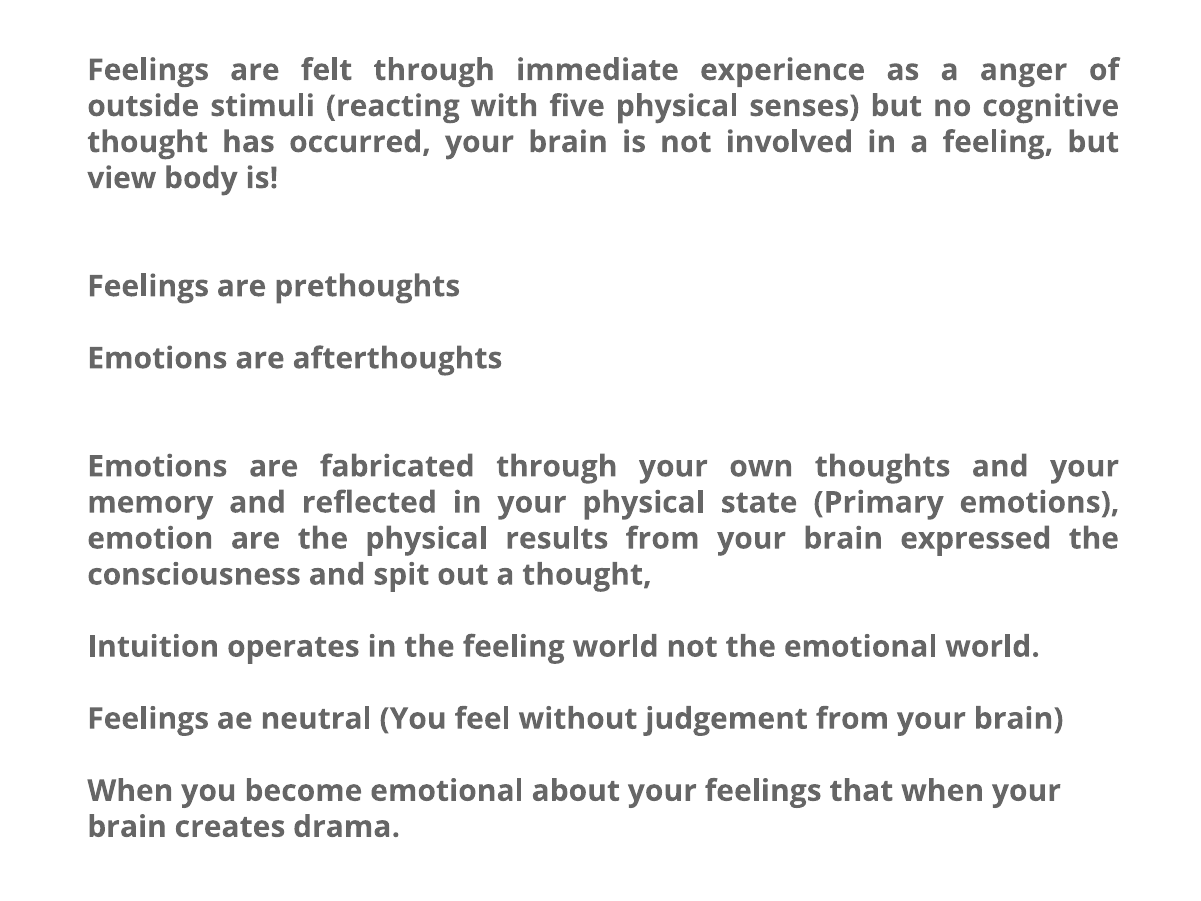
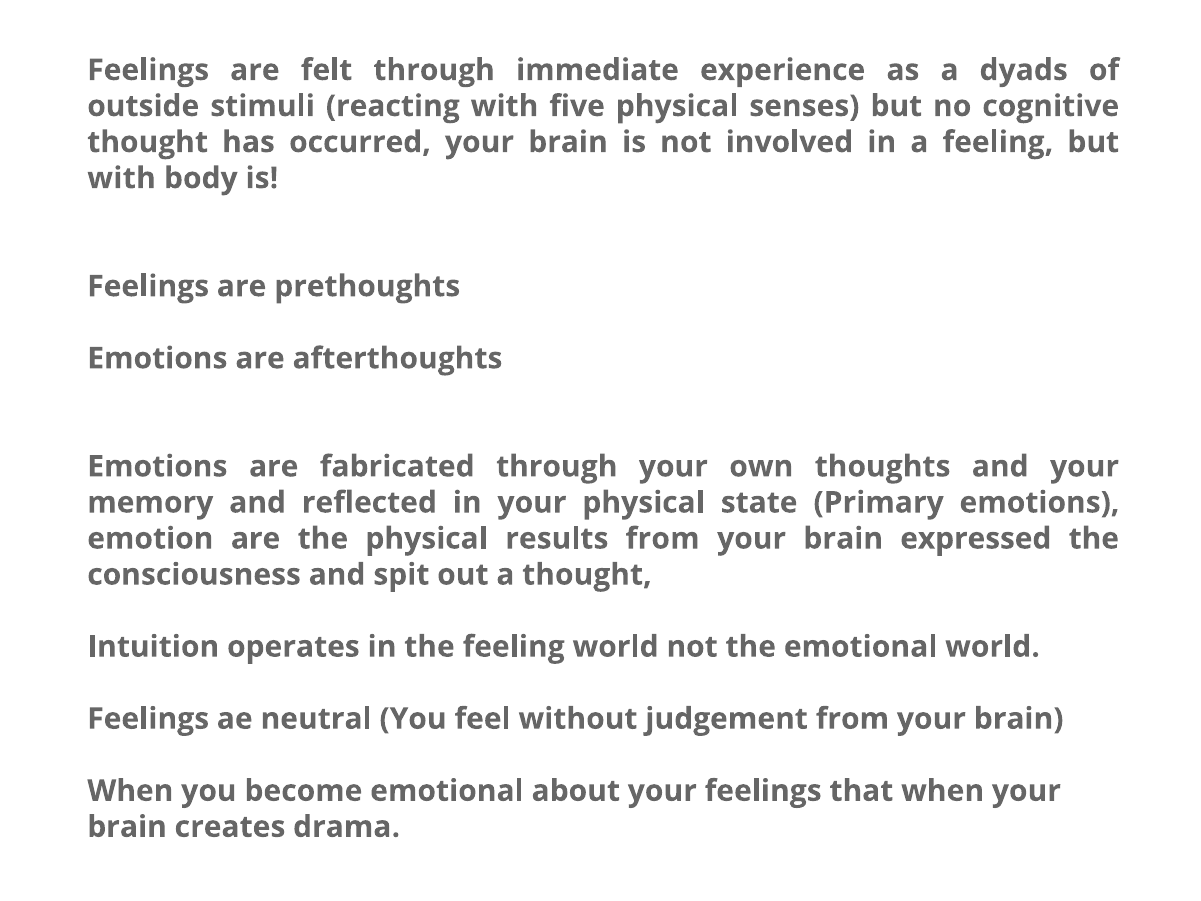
anger: anger -> dyads
view at (122, 178): view -> with
